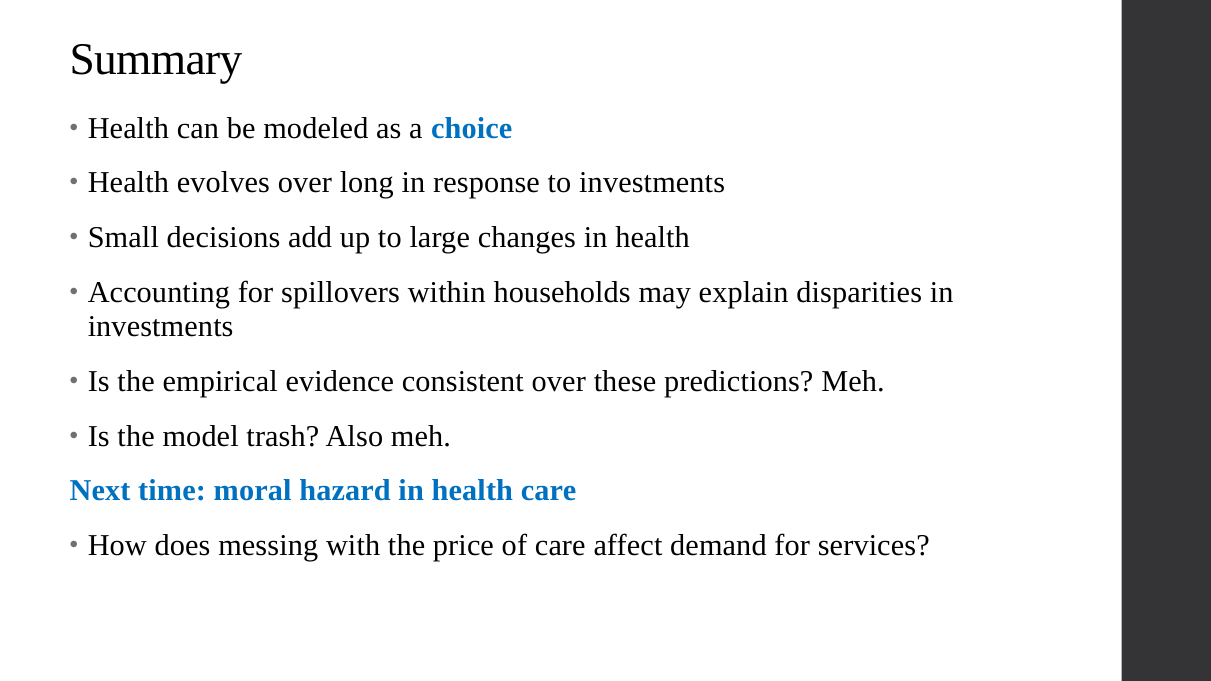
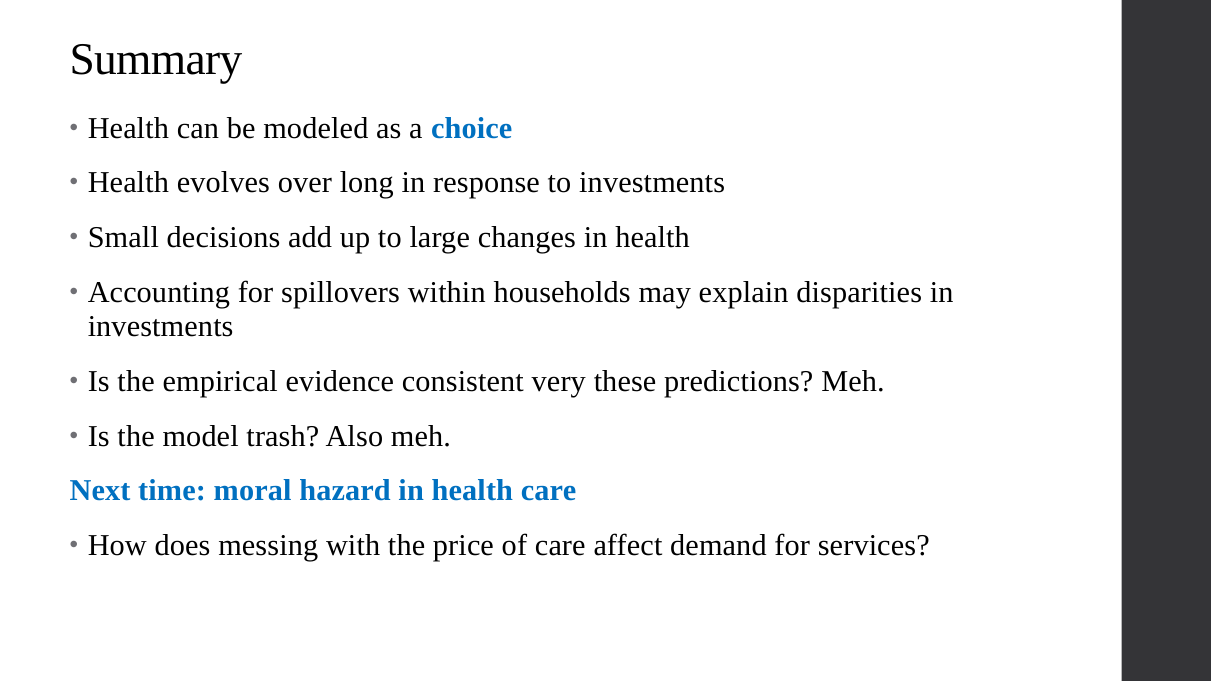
consistent over: over -> very
